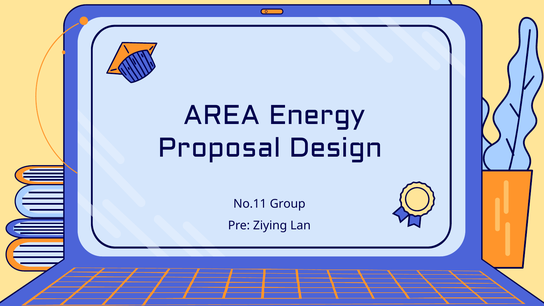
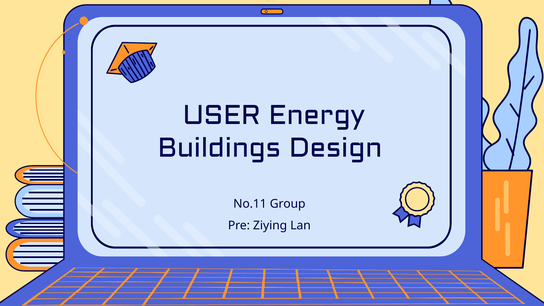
AREA: AREA -> USER
Proposal: Proposal -> Buildings
